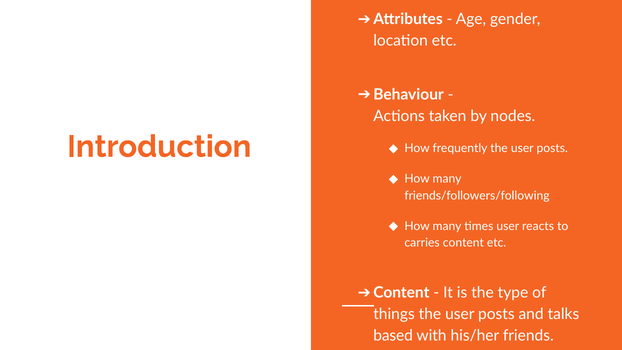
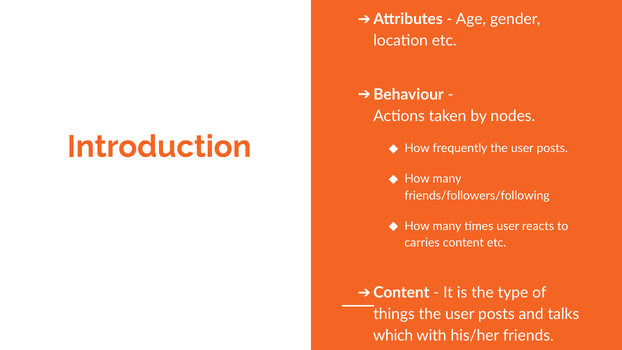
based: based -> which
